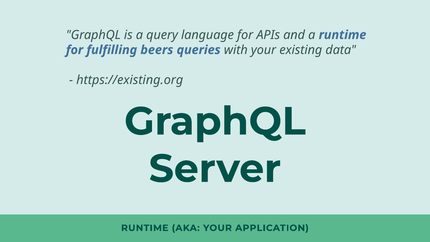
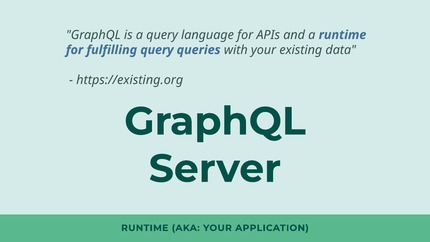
fulfilling beers: beers -> query
